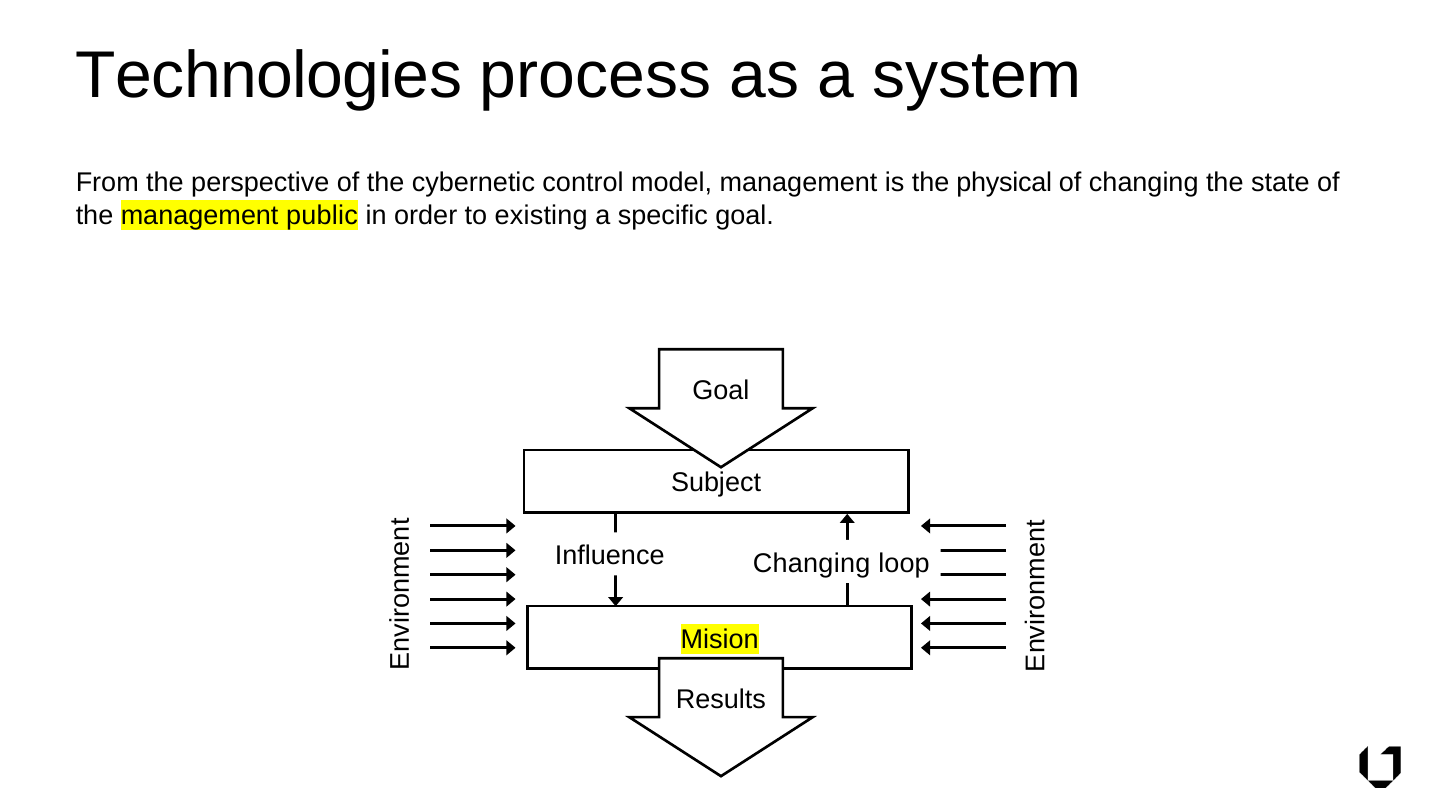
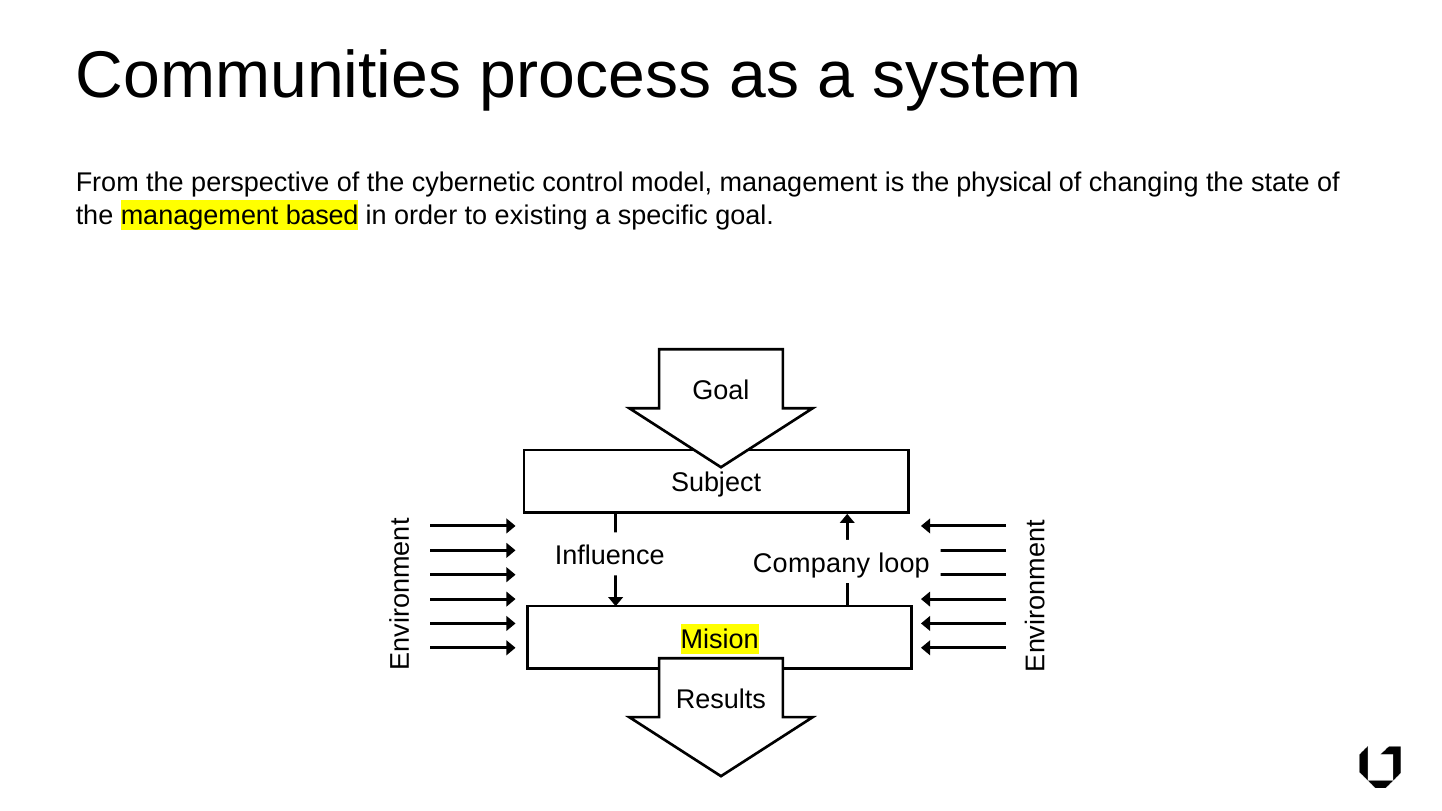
Technologies: Technologies -> Communities
public: public -> based
Influence Changing: Changing -> Company
